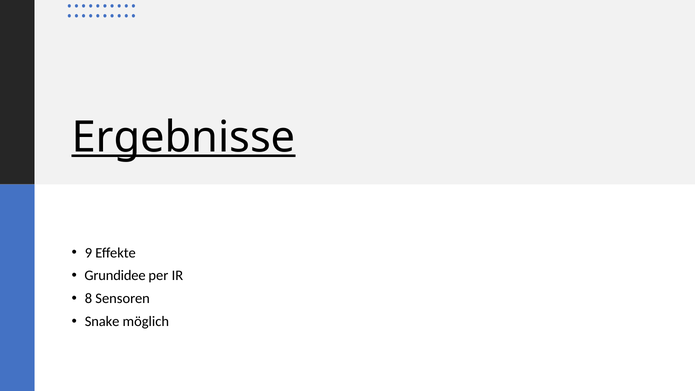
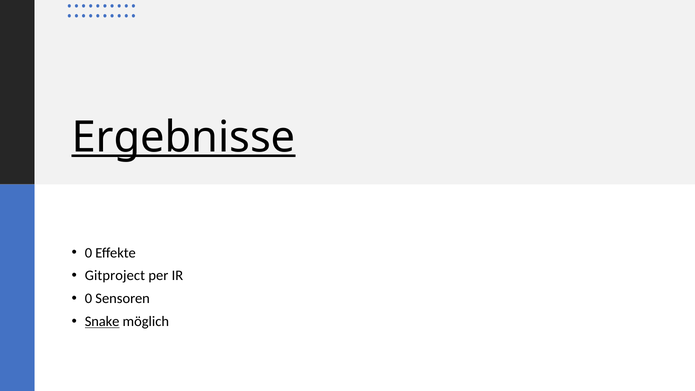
9 at (88, 253): 9 -> 0
Grundidee: Grundidee -> Gitproject
8 at (88, 299): 8 -> 0
Snake underline: none -> present
